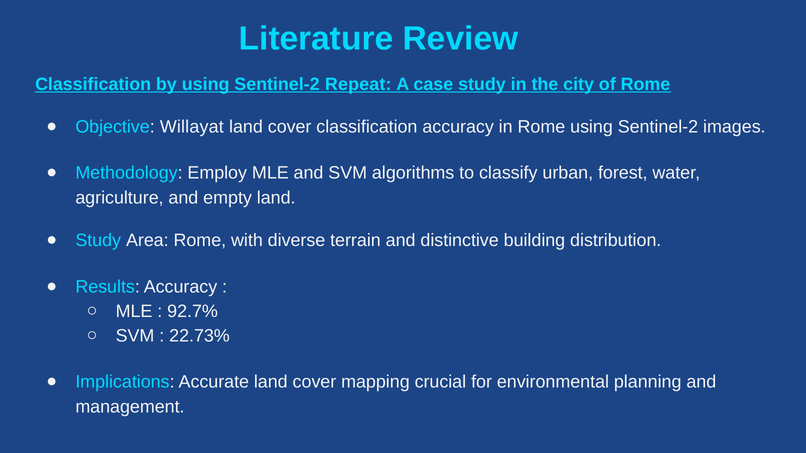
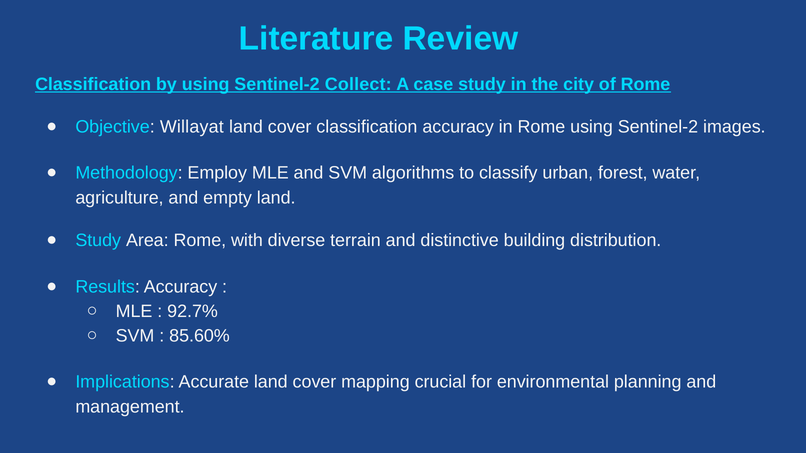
Repeat: Repeat -> Collect
22.73%: 22.73% -> 85.60%
